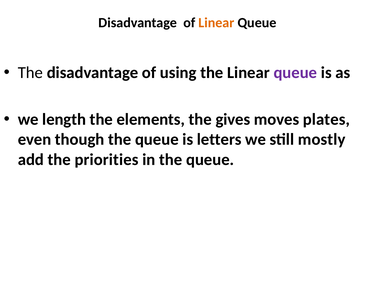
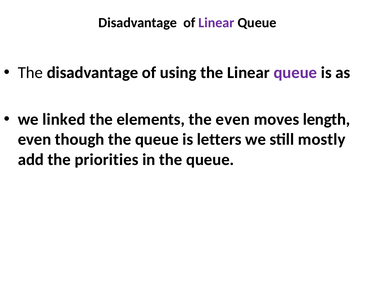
Linear at (216, 23) colour: orange -> purple
length: length -> linked
the gives: gives -> even
plates: plates -> length
